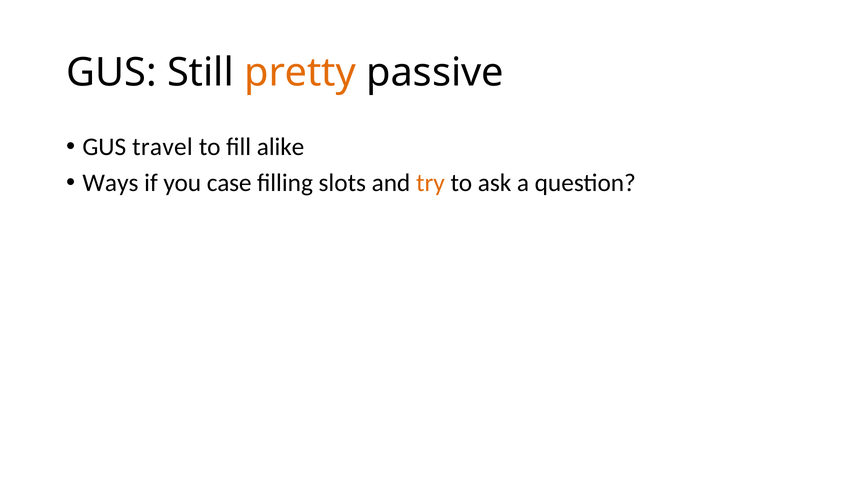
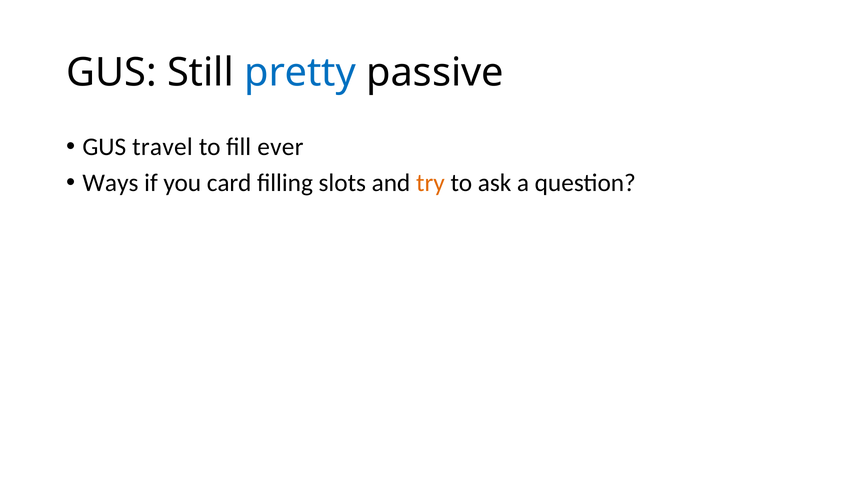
pretty colour: orange -> blue
alike: alike -> ever
case: case -> card
